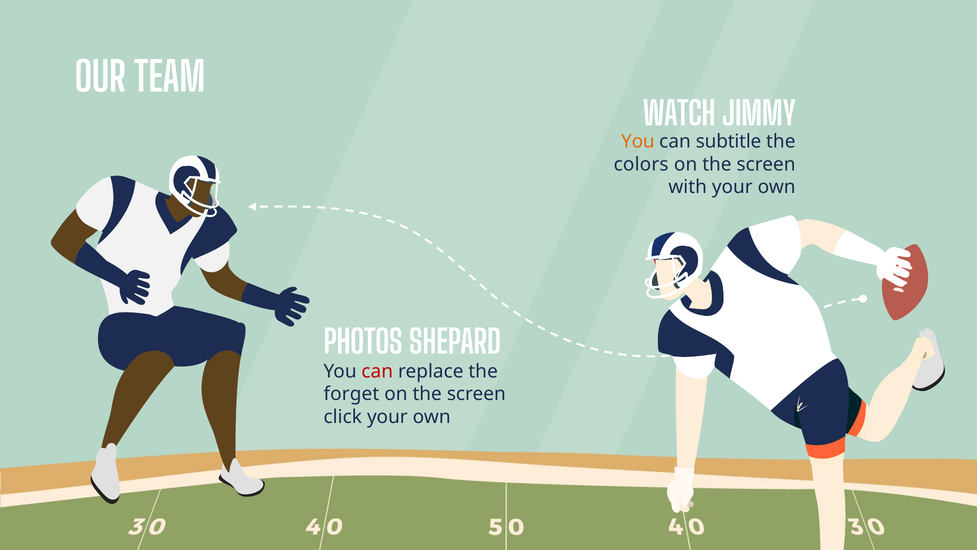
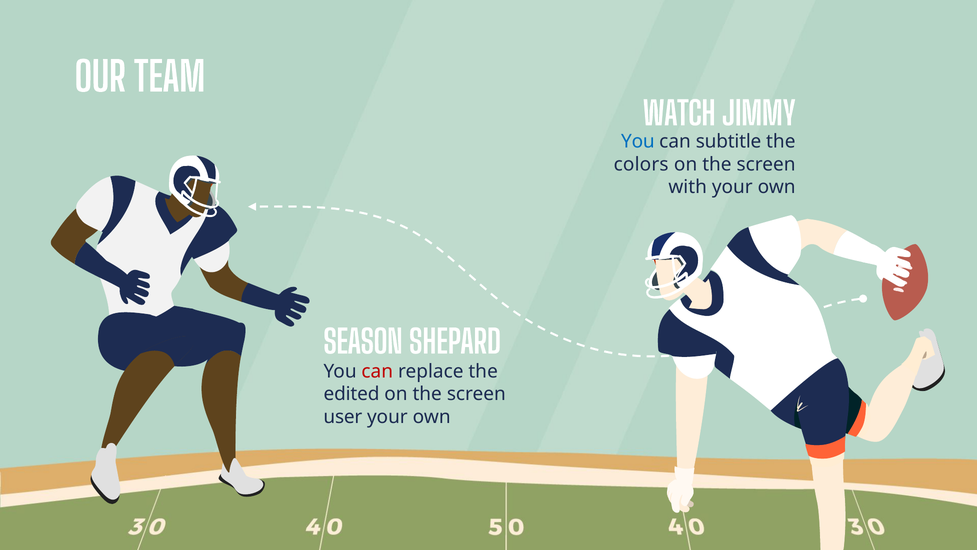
You at (638, 141) colour: orange -> blue
PHOTOS: PHOTOS -> SEASON
forget: forget -> edited
click: click -> user
